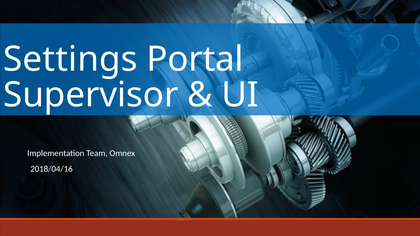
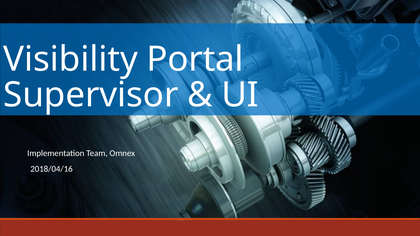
Settings: Settings -> Visibility
